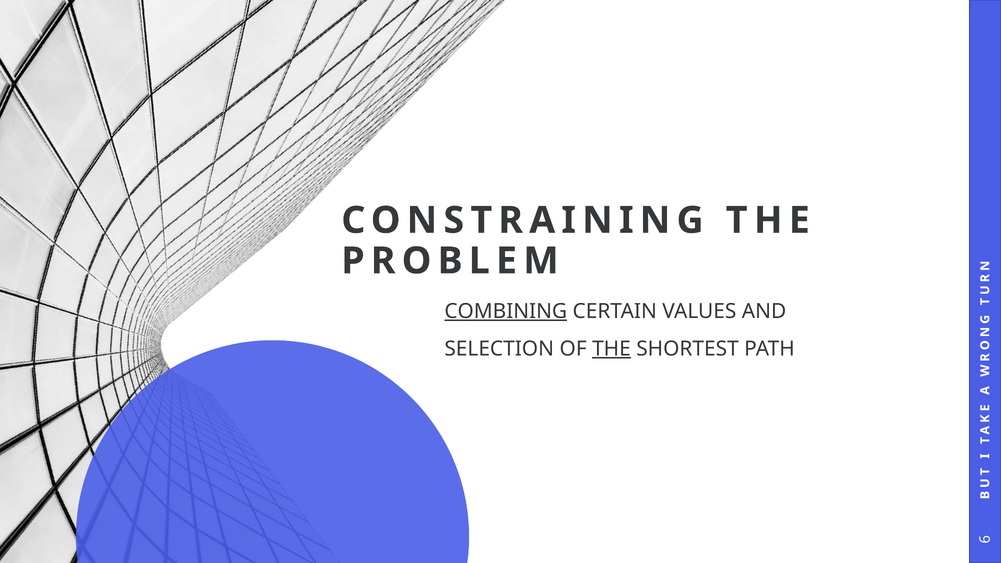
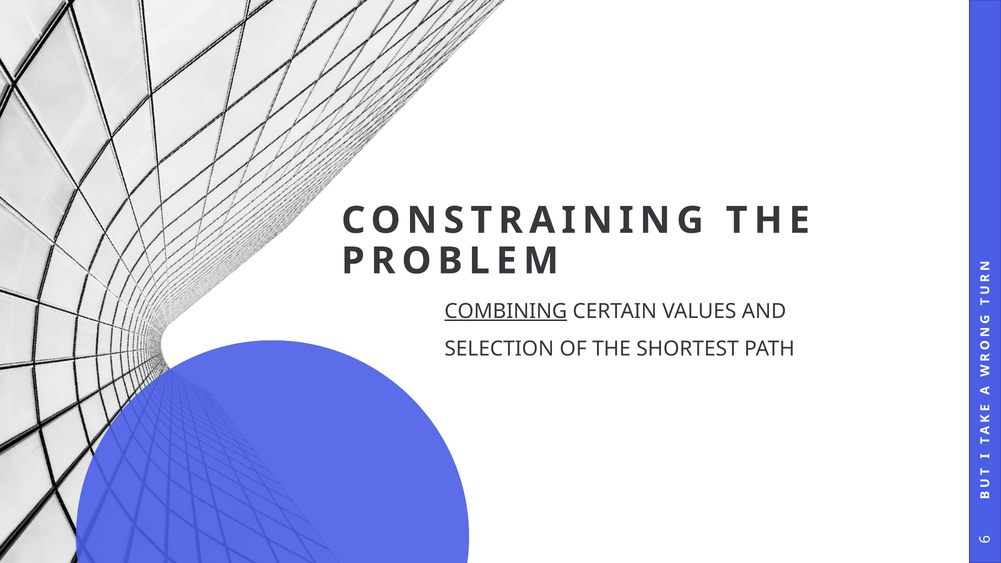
THE at (611, 349) underline: present -> none
